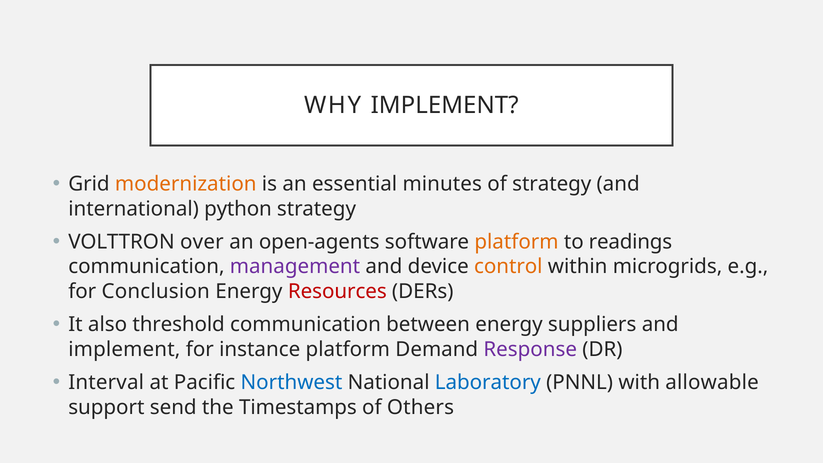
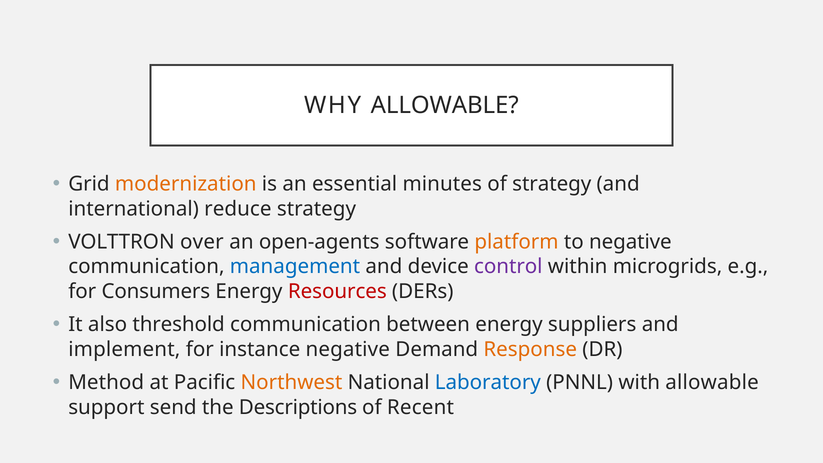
WHY IMPLEMENT: IMPLEMENT -> ALLOWABLE
python: python -> reduce
to readings: readings -> negative
management colour: purple -> blue
control colour: orange -> purple
Conclusion: Conclusion -> Consumers
instance platform: platform -> negative
Response colour: purple -> orange
Interval: Interval -> Method
Northwest colour: blue -> orange
Timestamps: Timestamps -> Descriptions
Others: Others -> Recent
